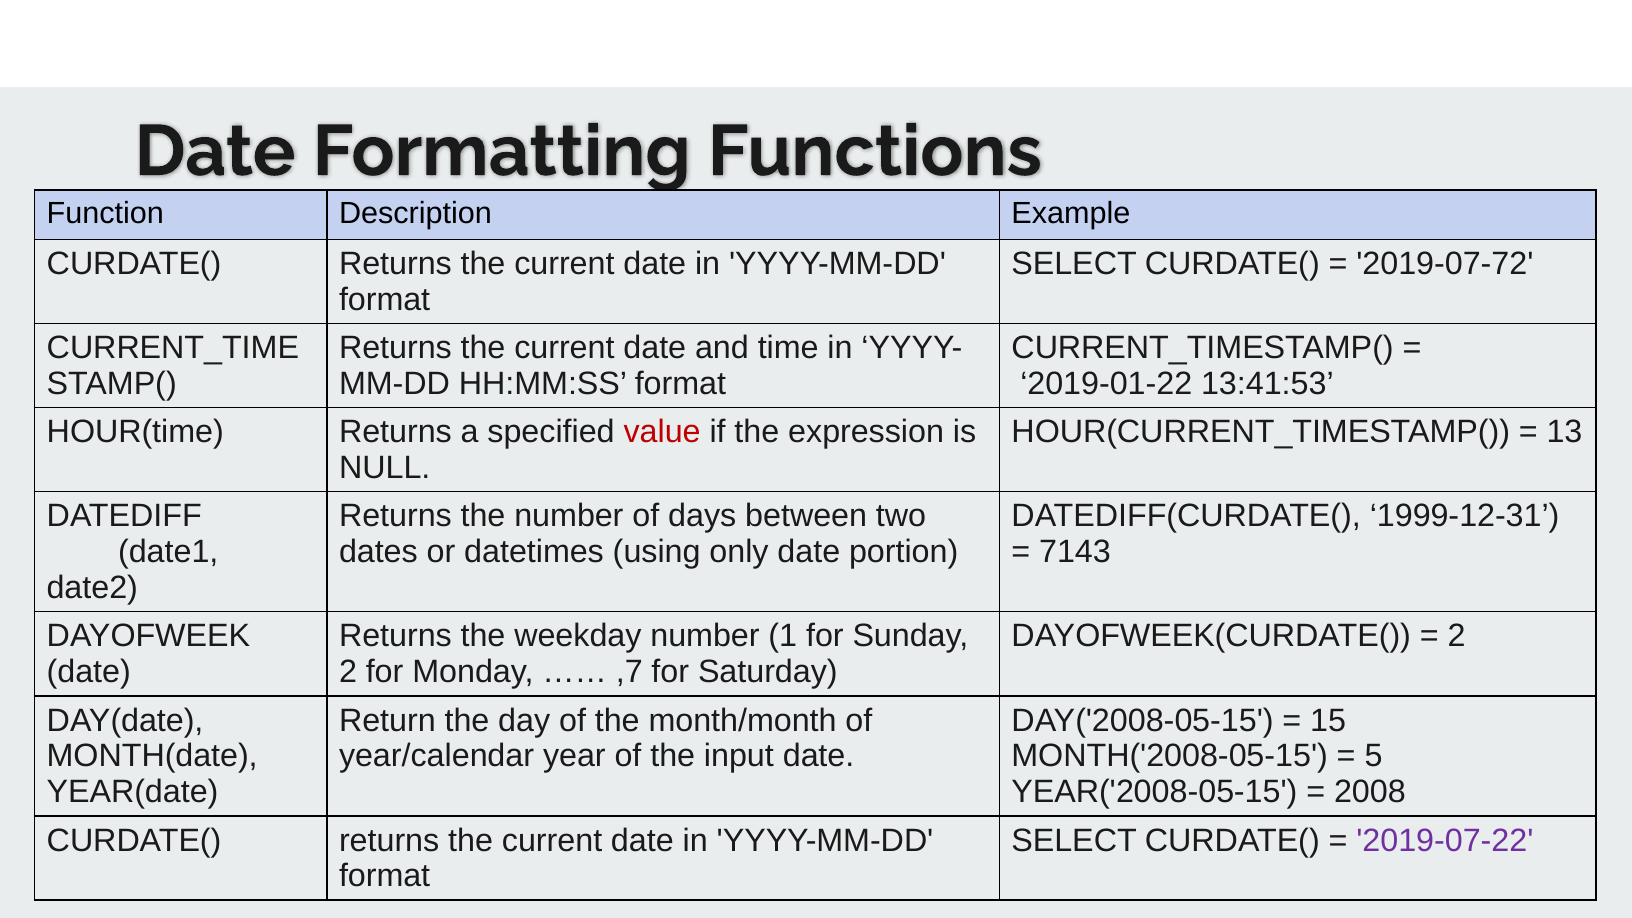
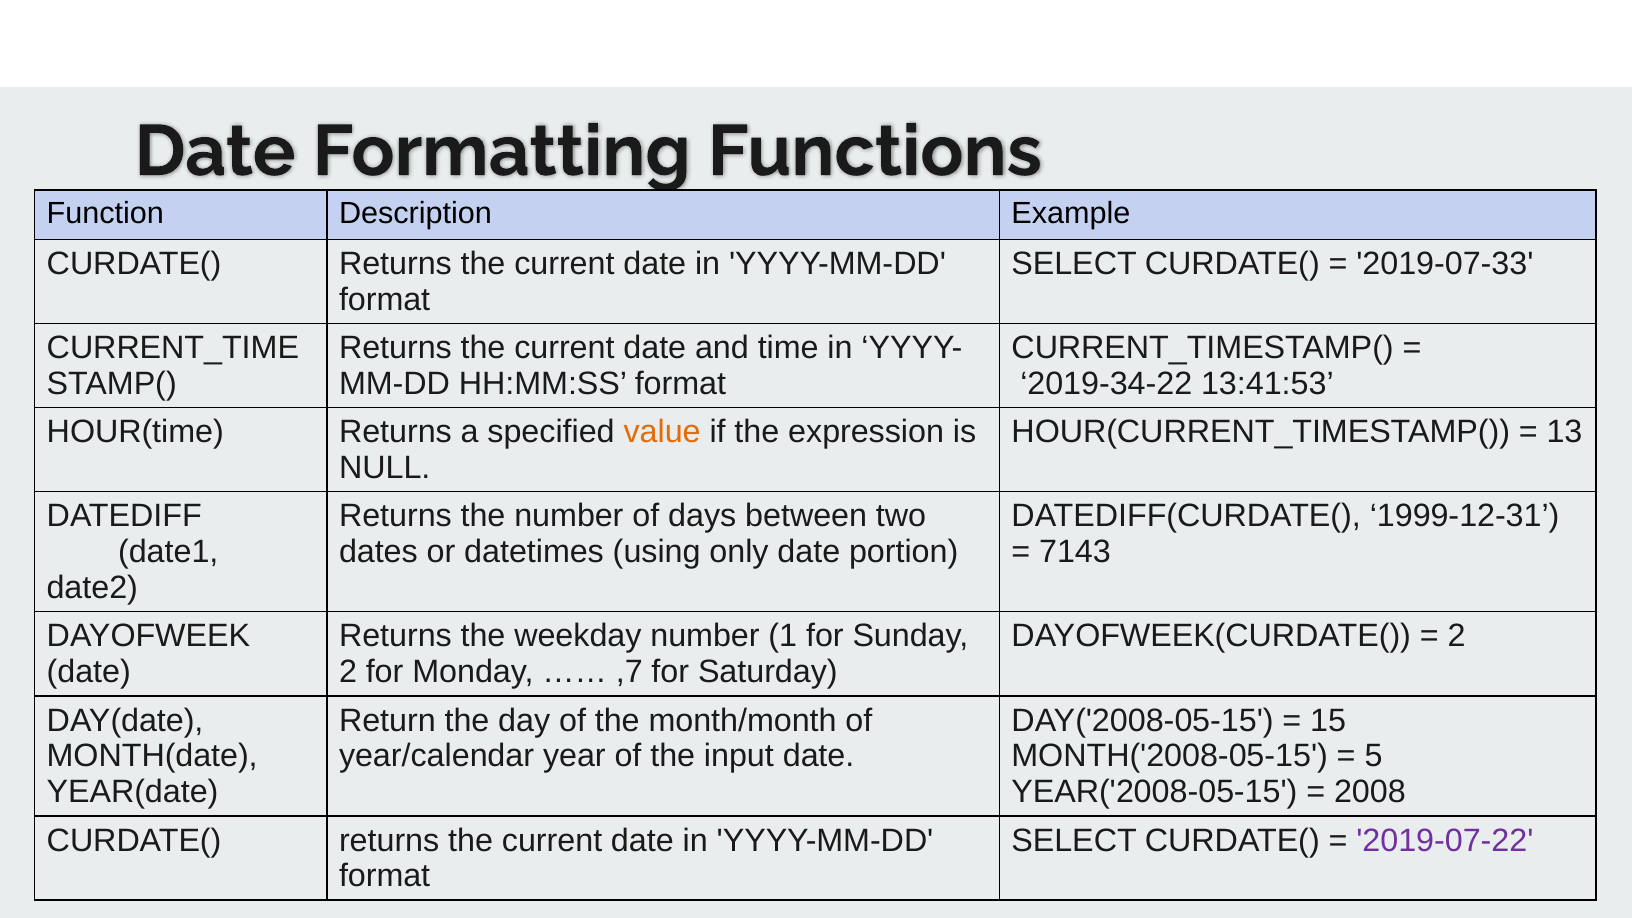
2019-07-72: 2019-07-72 -> 2019-07-33
2019-01-22: 2019-01-22 -> 2019-34-22
value colour: red -> orange
